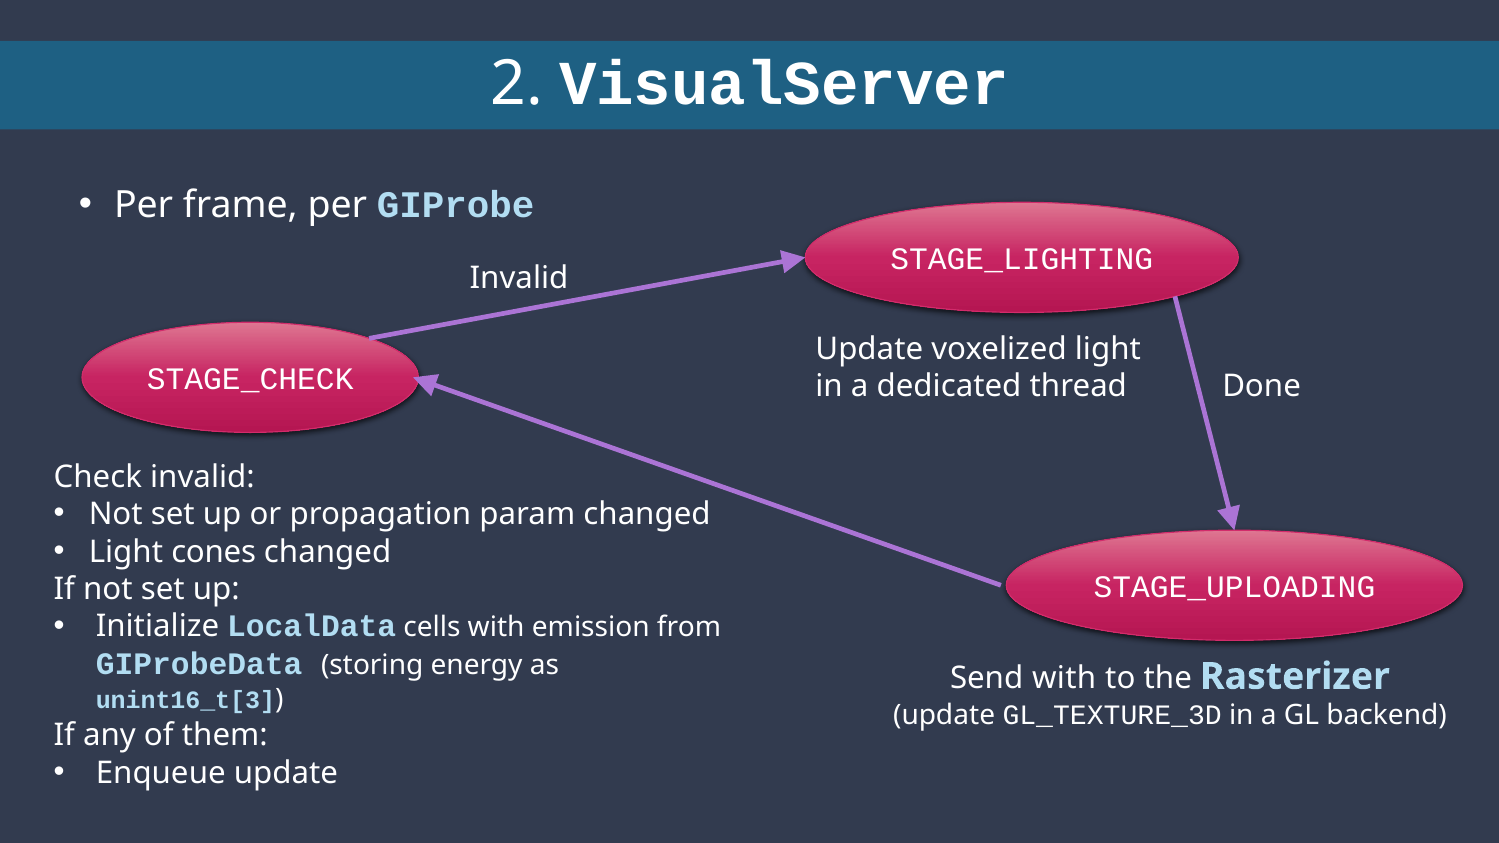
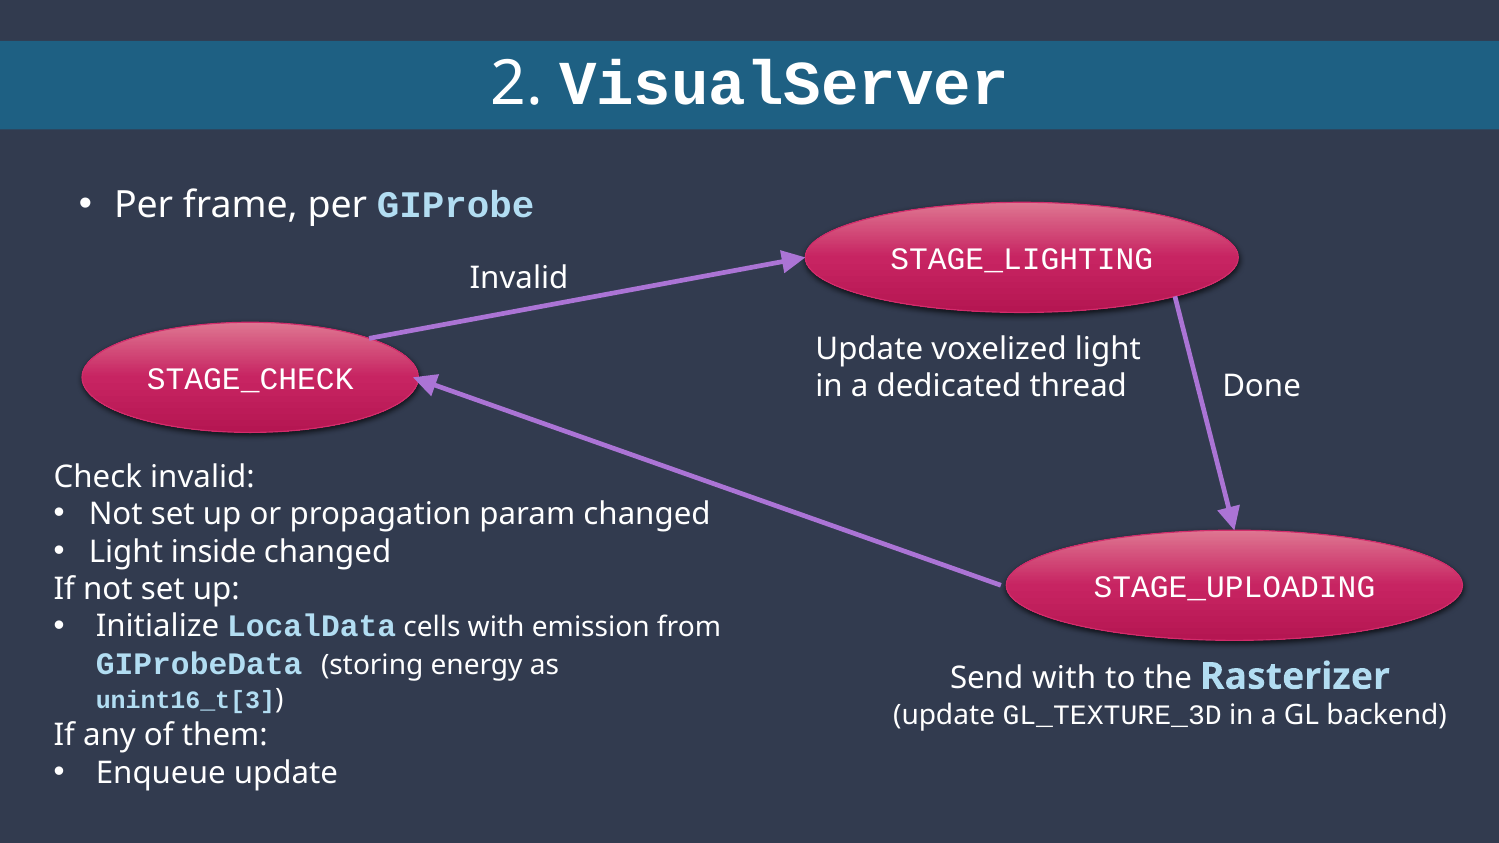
cones: cones -> inside
